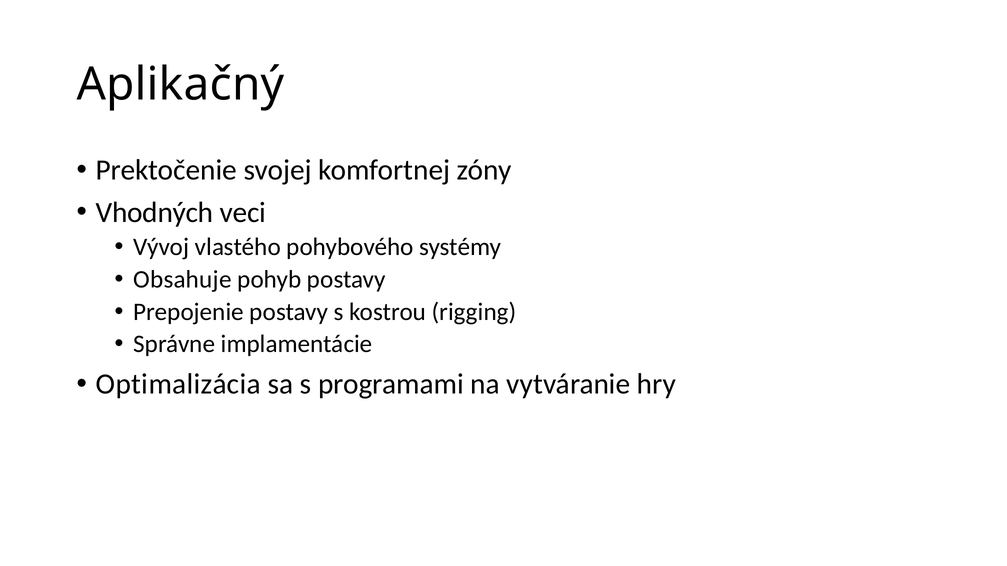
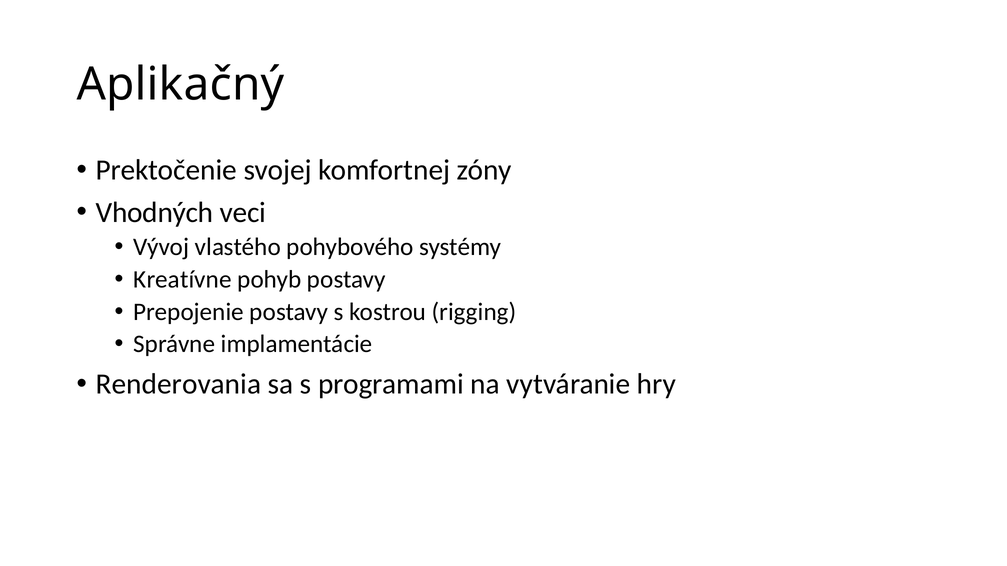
Obsahuje: Obsahuje -> Kreatívne
Optimalizácia: Optimalizácia -> Renderovania
